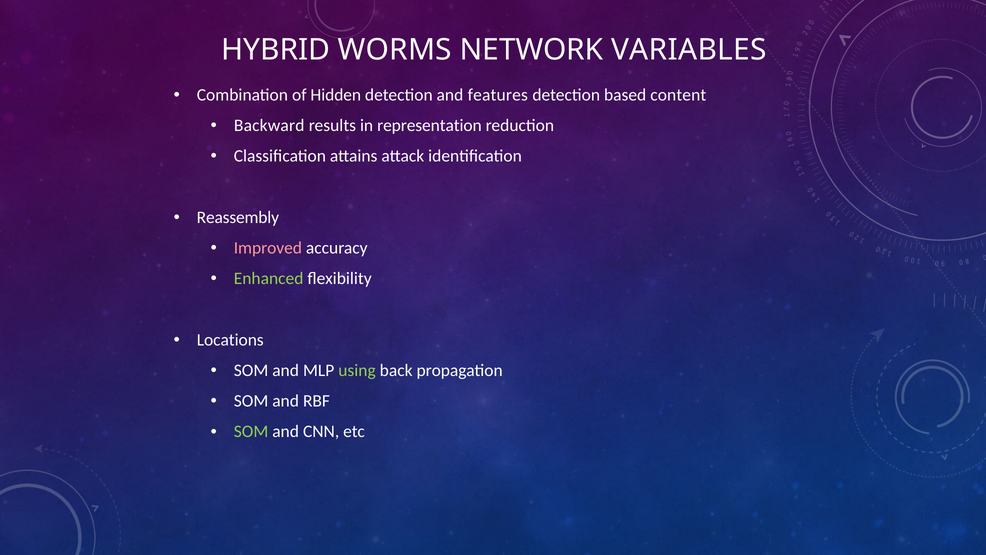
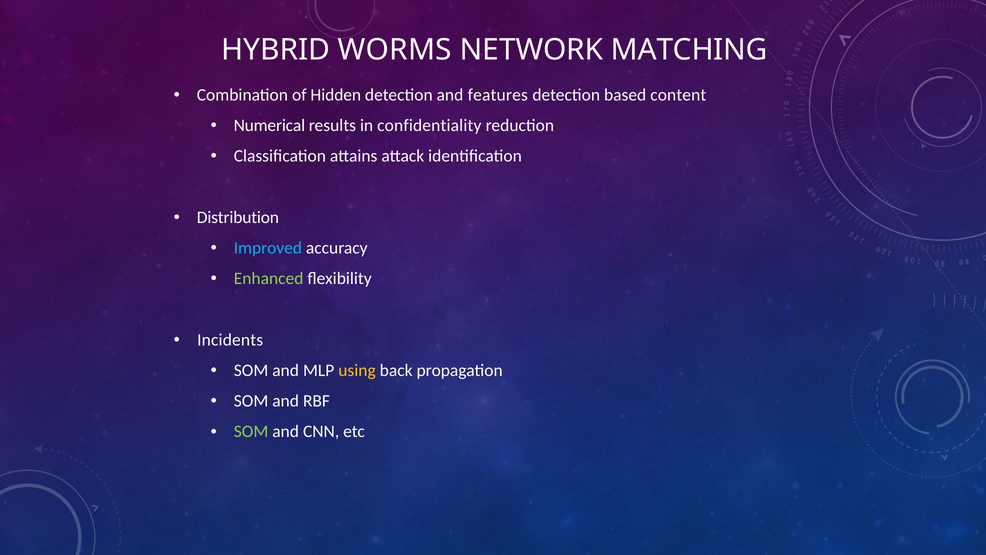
VARIABLES: VARIABLES -> MATCHING
Backward: Backward -> Numerical
representation: representation -> confidentiality
Reassembly: Reassembly -> Distribution
Improved colour: pink -> light blue
Locations: Locations -> Incidents
using colour: light green -> yellow
